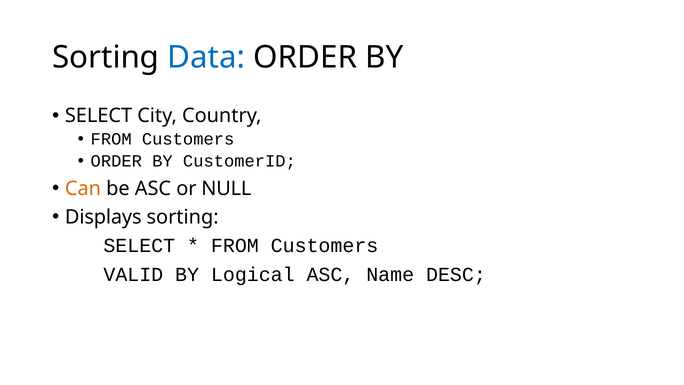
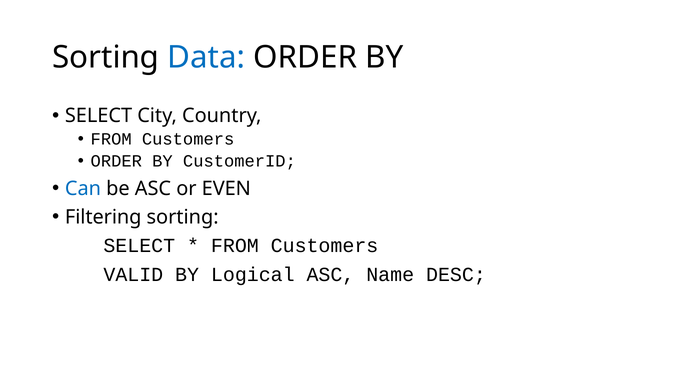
Can colour: orange -> blue
NULL: NULL -> EVEN
Displays: Displays -> Filtering
